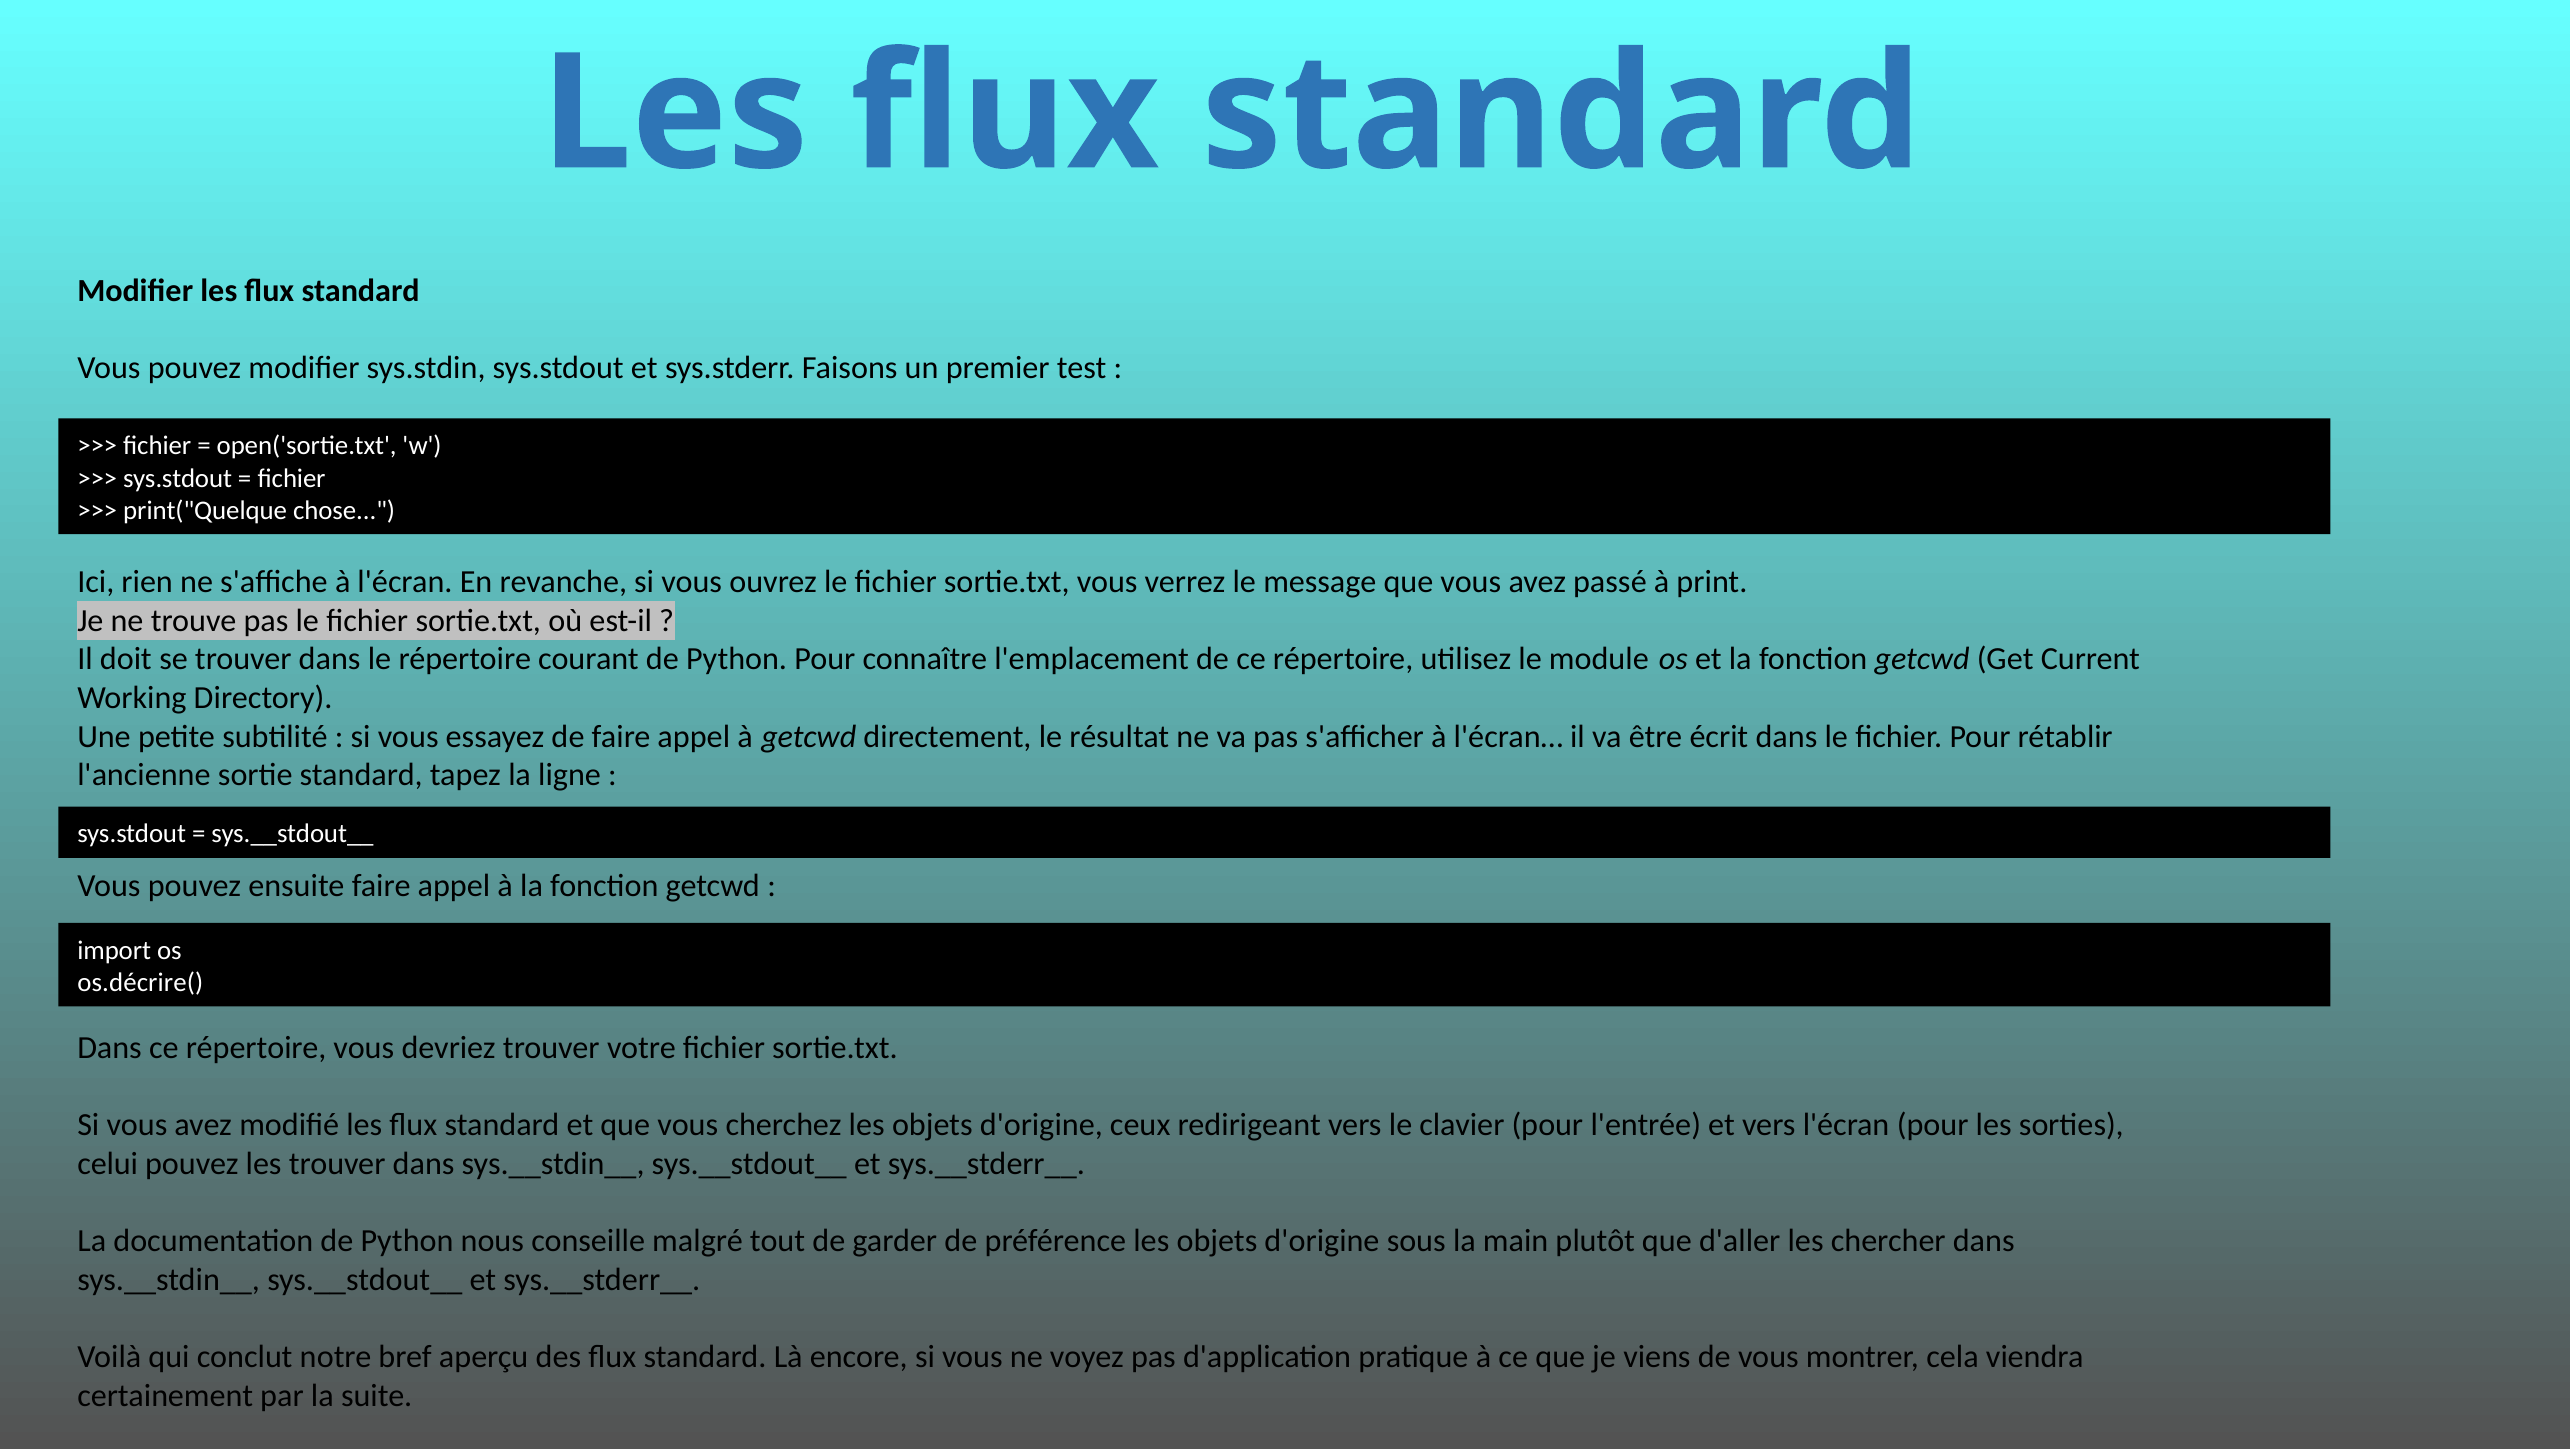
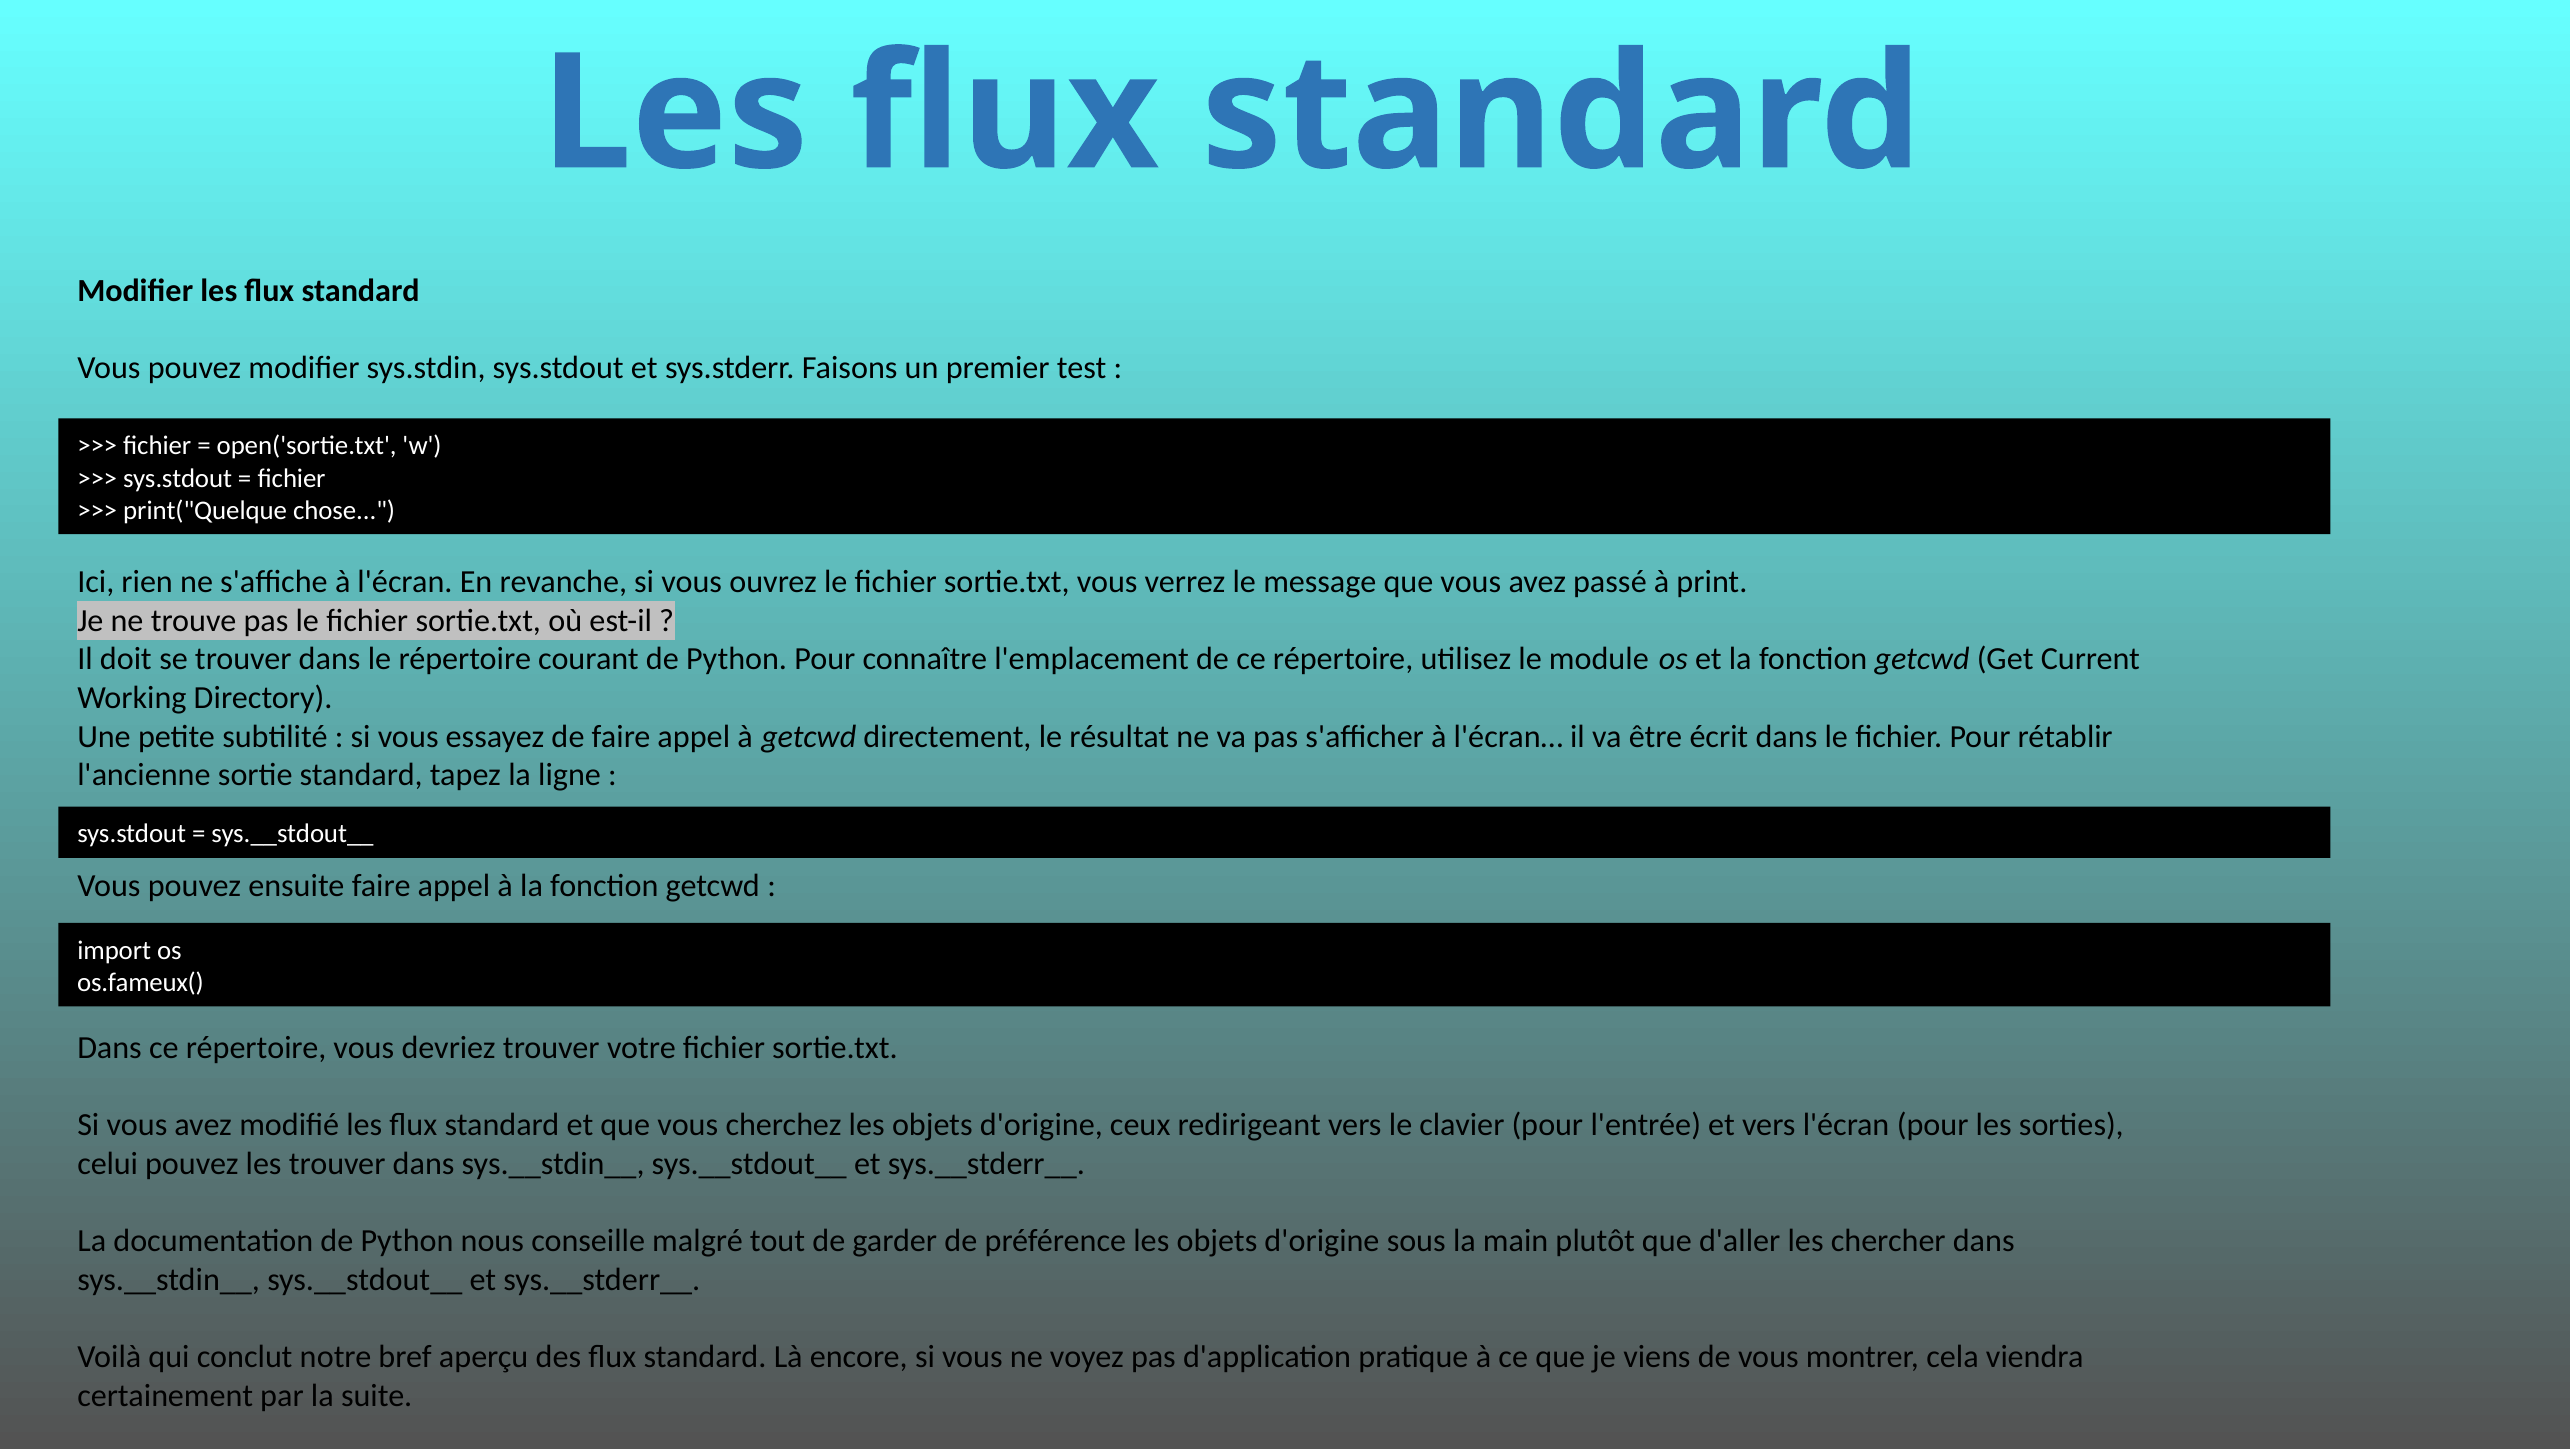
os.décrire(: os.décrire( -> os.fameux(
